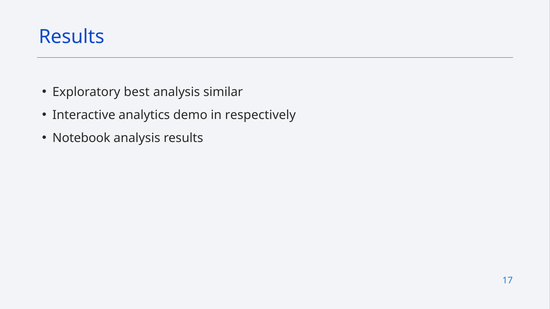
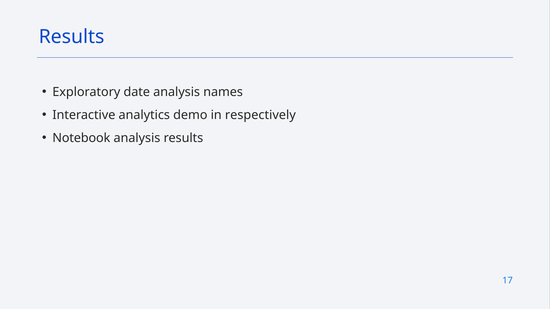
best: best -> date
similar: similar -> names
